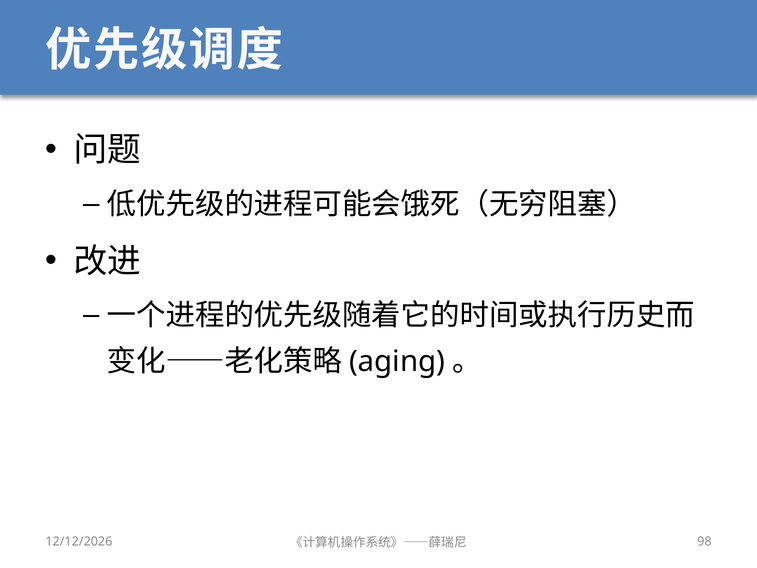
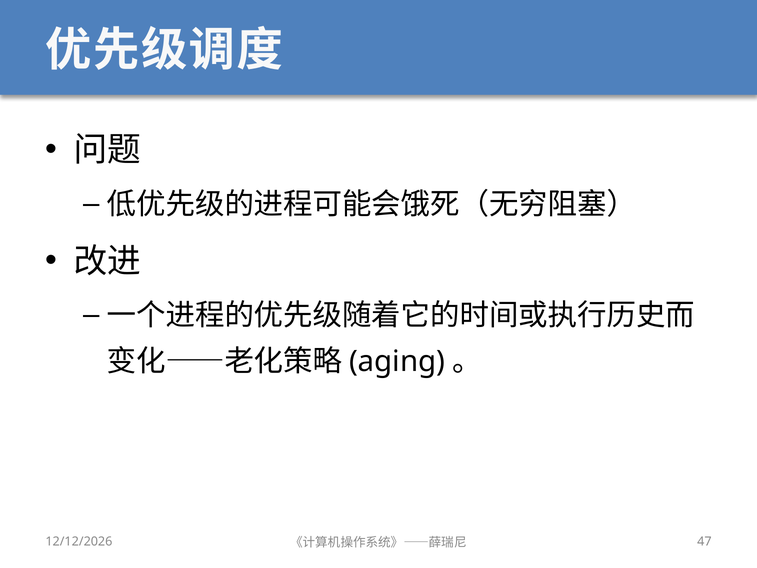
98: 98 -> 47
